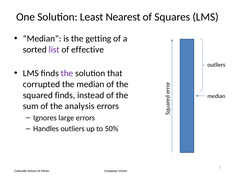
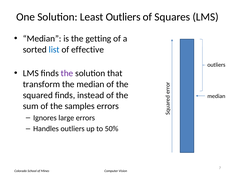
Least Nearest: Nearest -> Outliers
list colour: purple -> blue
corrupted: corrupted -> transform
analysis: analysis -> samples
